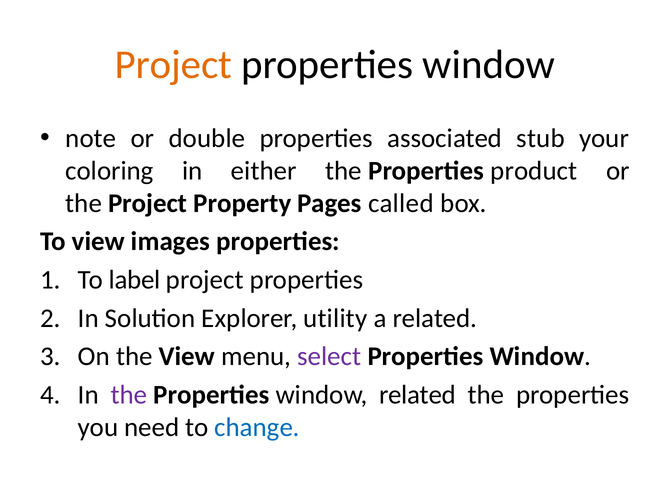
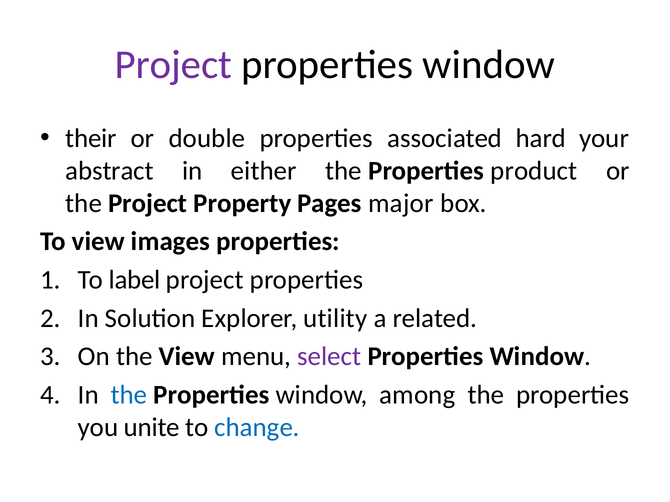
Project at (173, 65) colour: orange -> purple
note: note -> their
stub: stub -> hard
coloring: coloring -> abstract
called: called -> major
the at (129, 395) colour: purple -> blue
window related: related -> among
need: need -> unite
